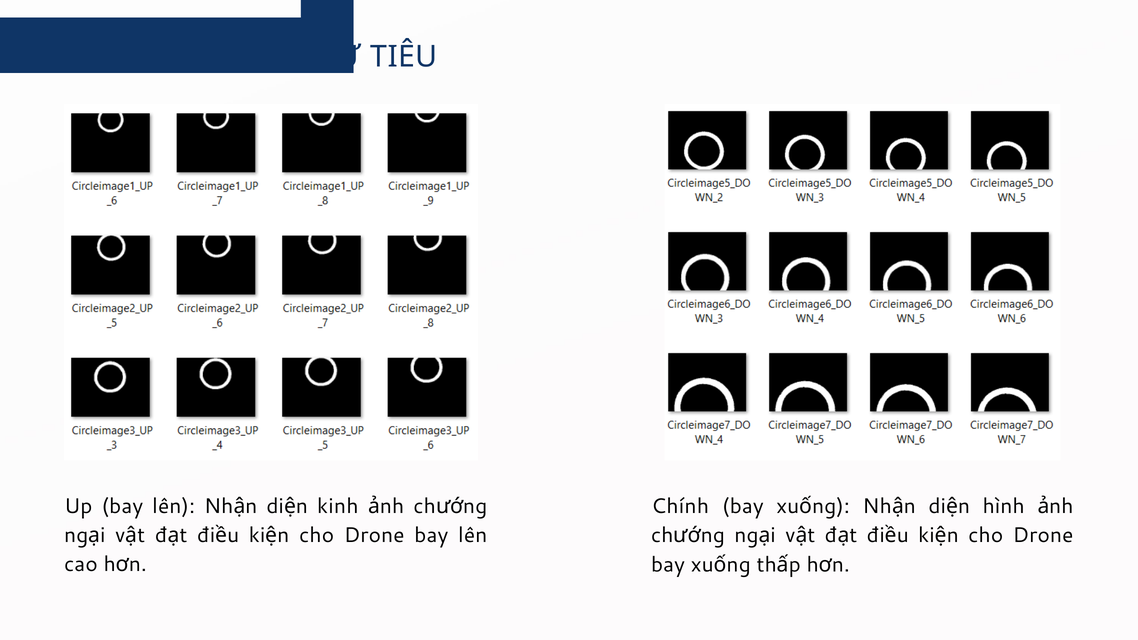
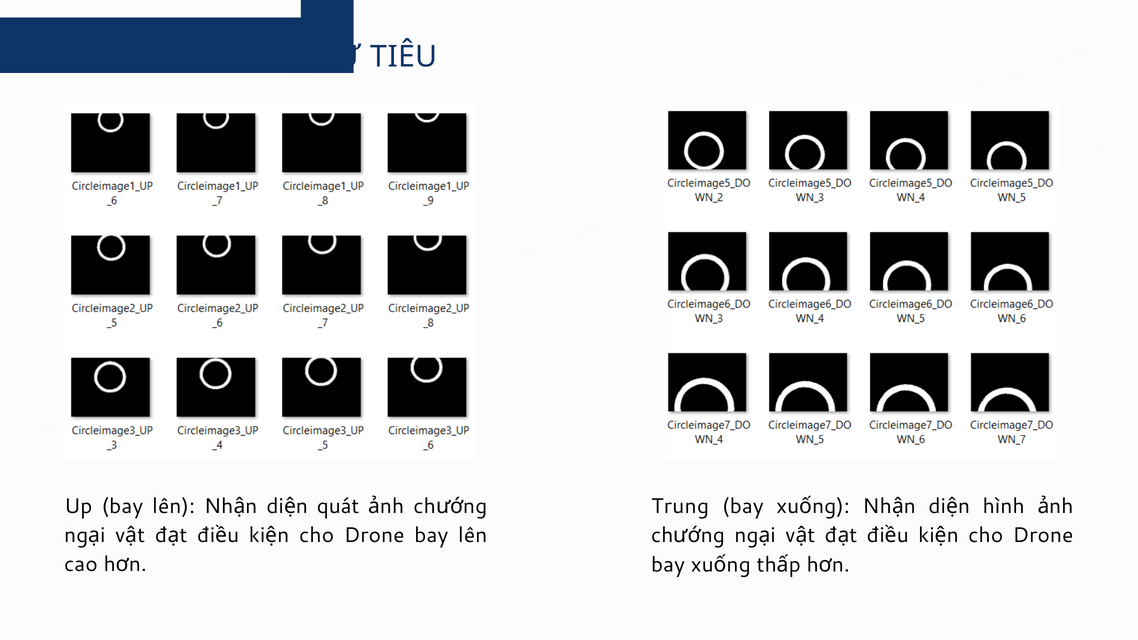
kinh: kinh -> quát
Chính: Chính -> Trung
